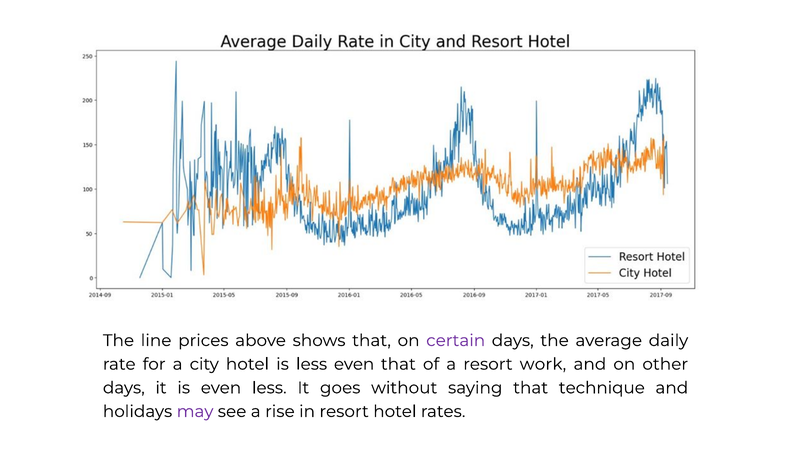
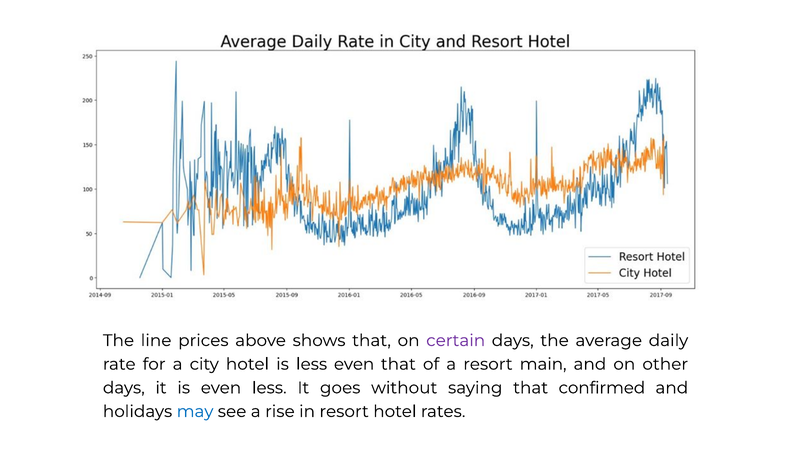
work: work -> main
technique: technique -> confirmed
may colour: purple -> blue
